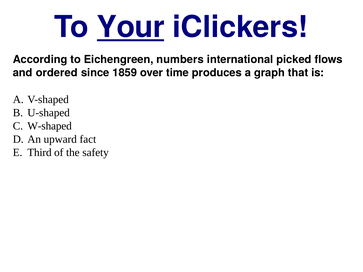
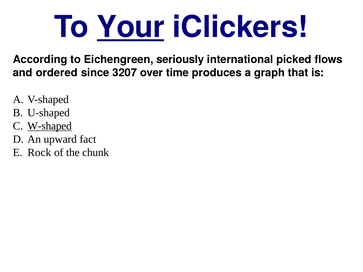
numbers: numbers -> seriously
1859: 1859 -> 3207
W-shaped underline: none -> present
Third: Third -> Rock
safety: safety -> chunk
